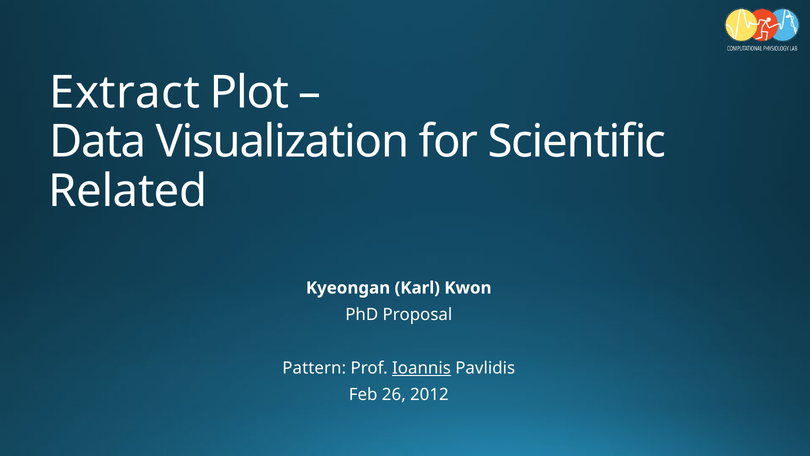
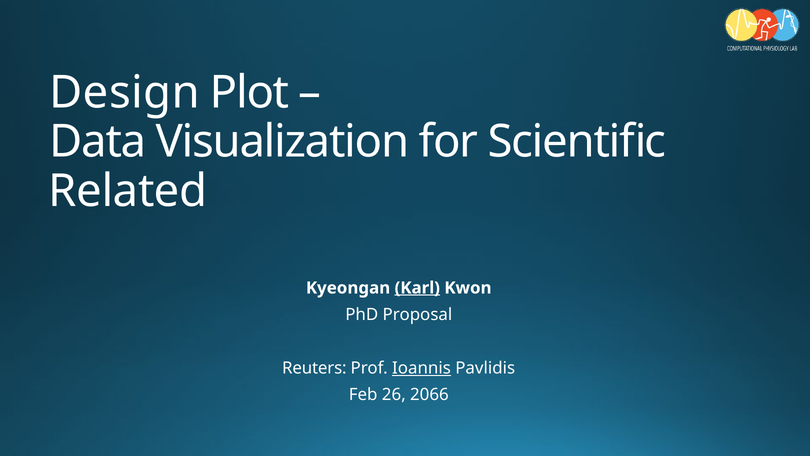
Extract: Extract -> Design
Karl underline: none -> present
Pattern: Pattern -> Reuters
2012: 2012 -> 2066
